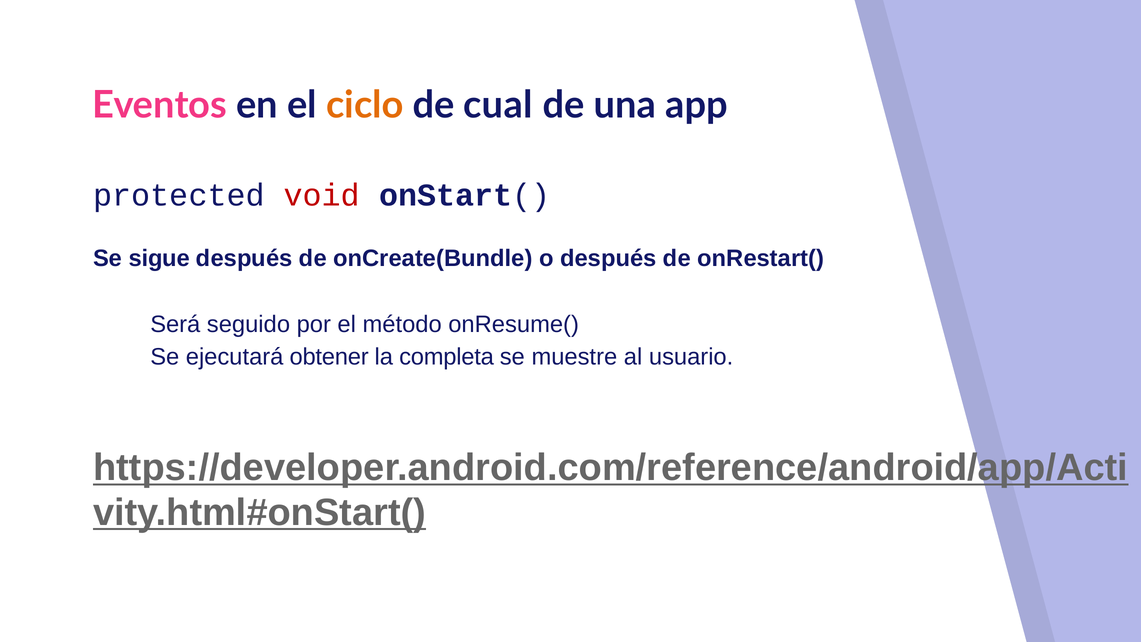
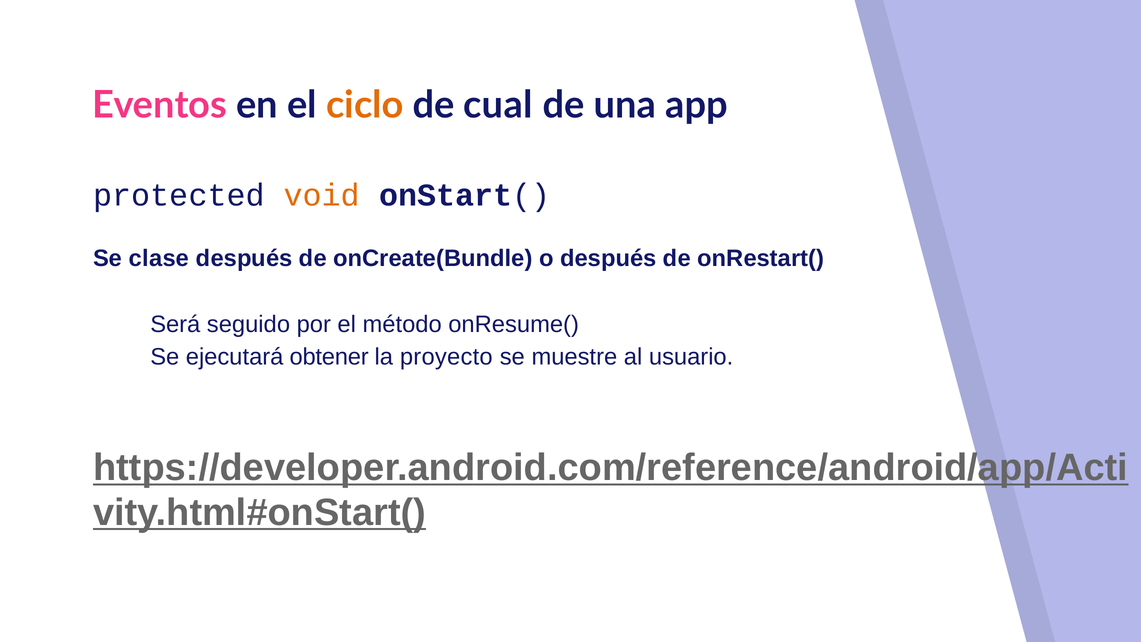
void colour: red -> orange
sigue: sigue -> clase
completa: completa -> proyecto
